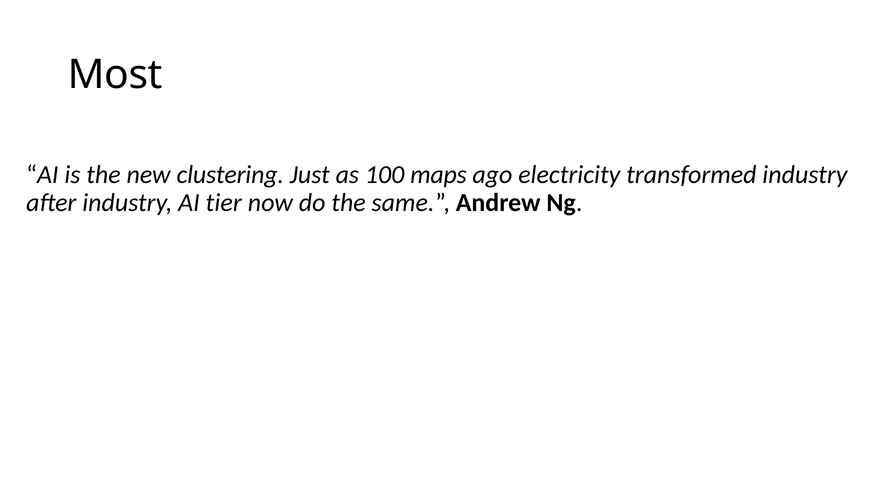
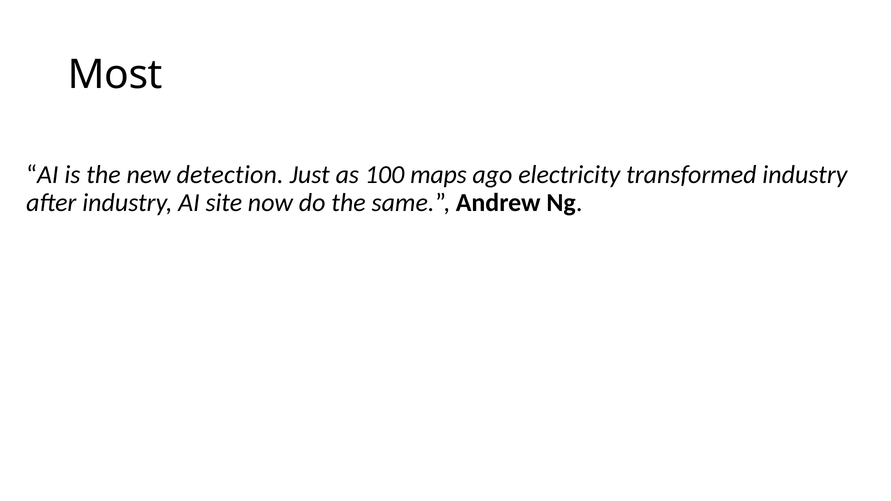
clustering: clustering -> detection
tier: tier -> site
